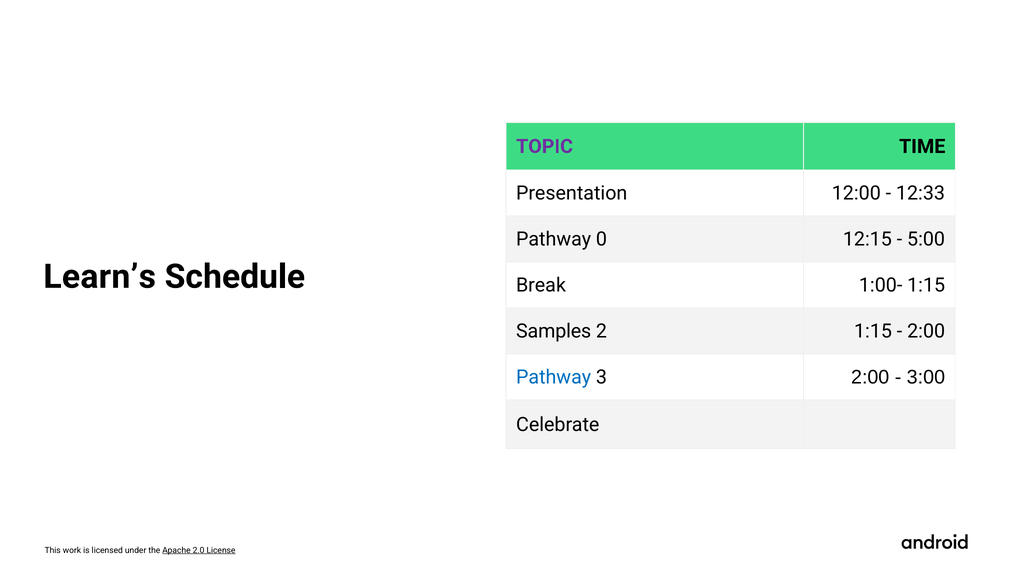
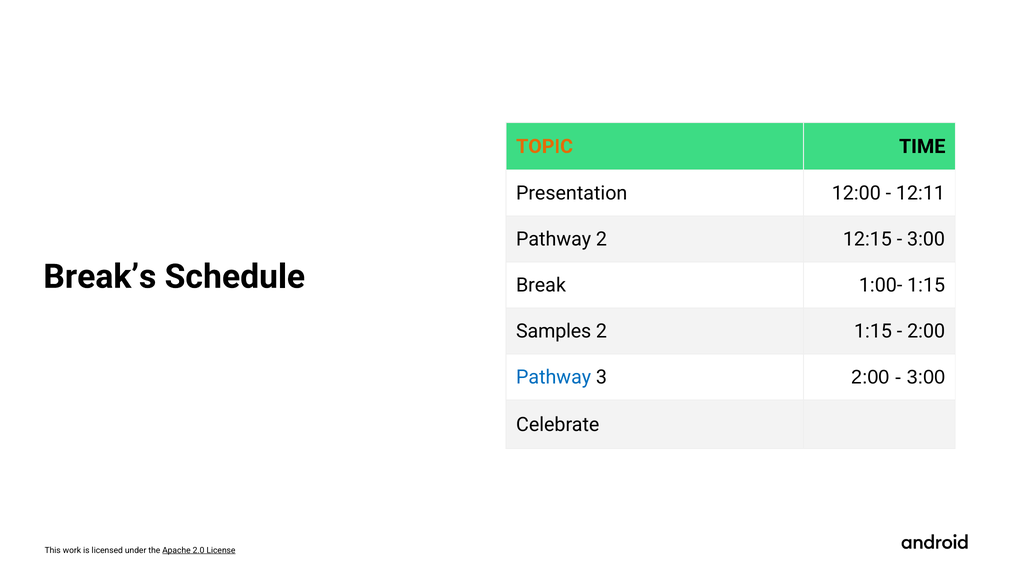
TOPIC colour: purple -> orange
12:33: 12:33 -> 12:11
Pathway 0: 0 -> 2
5:00 at (926, 239): 5:00 -> 3:00
Learn’s: Learn’s -> Break’s
